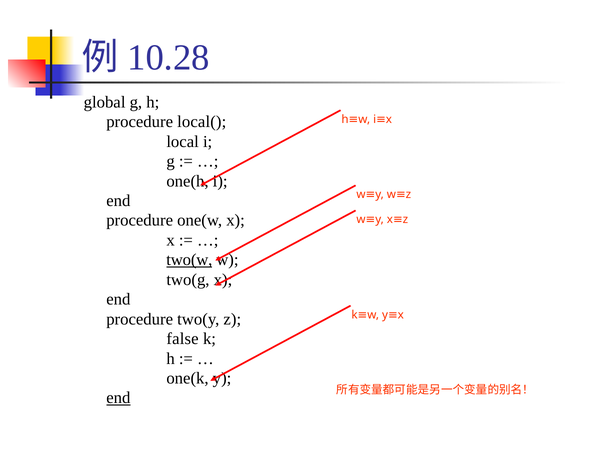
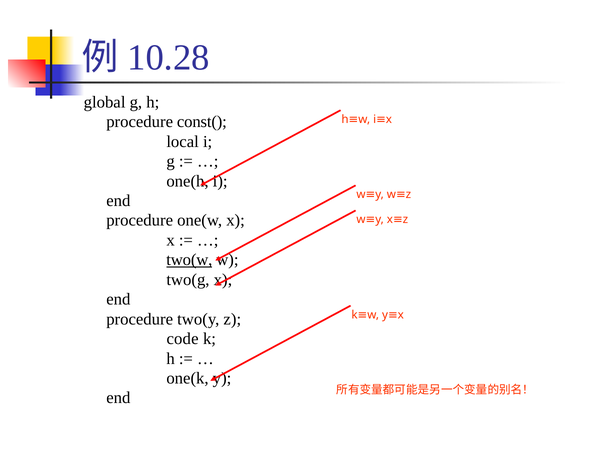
local(: local( -> const(
false: false -> code
end at (118, 398) underline: present -> none
